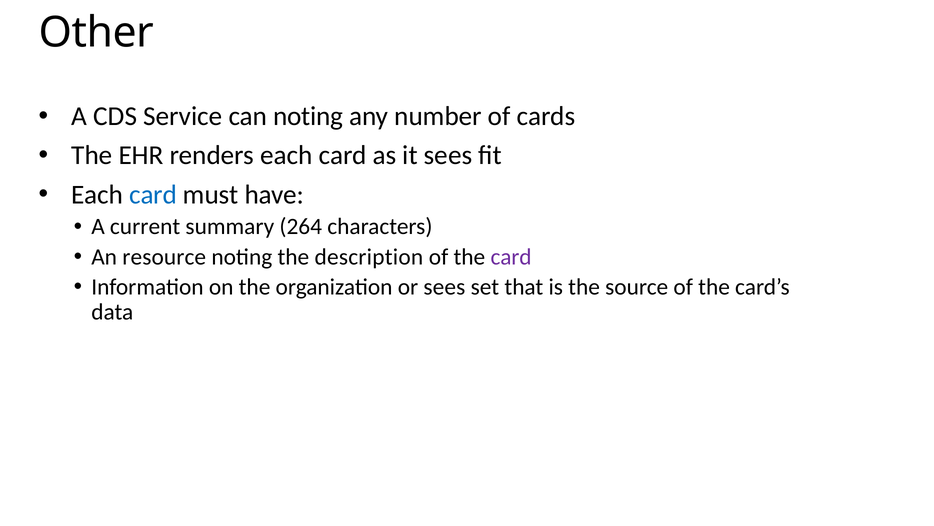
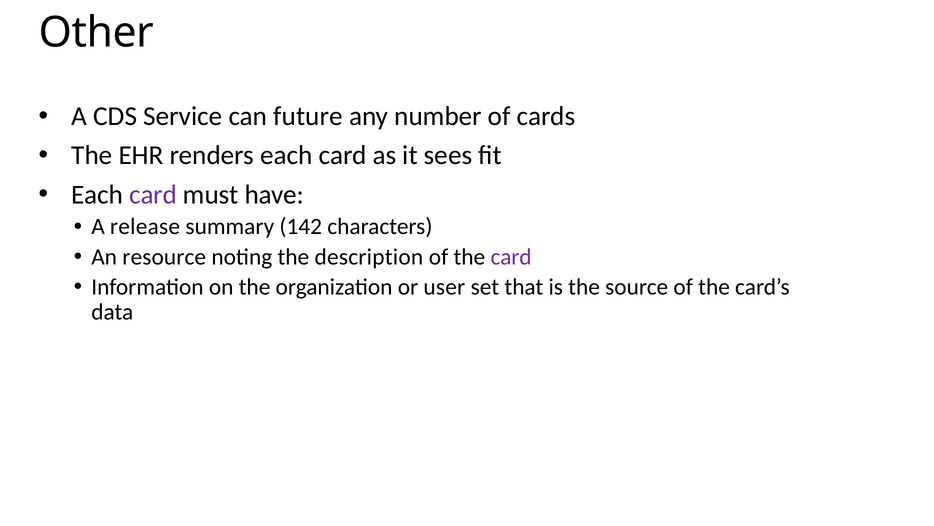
can noting: noting -> future
card at (153, 194) colour: blue -> purple
current: current -> release
264: 264 -> 142
or sees: sees -> user
